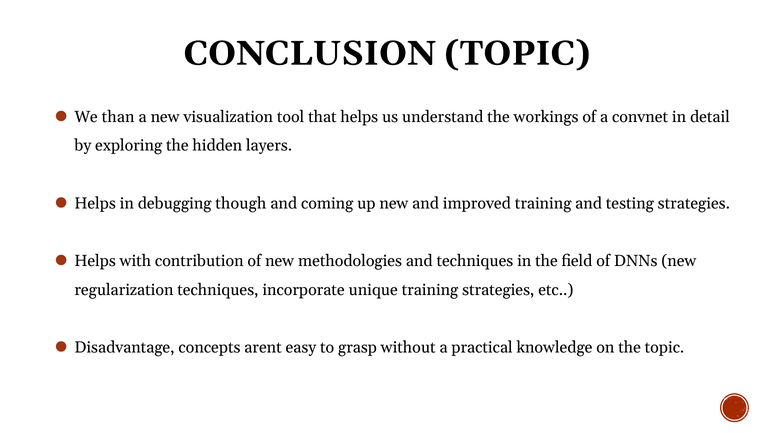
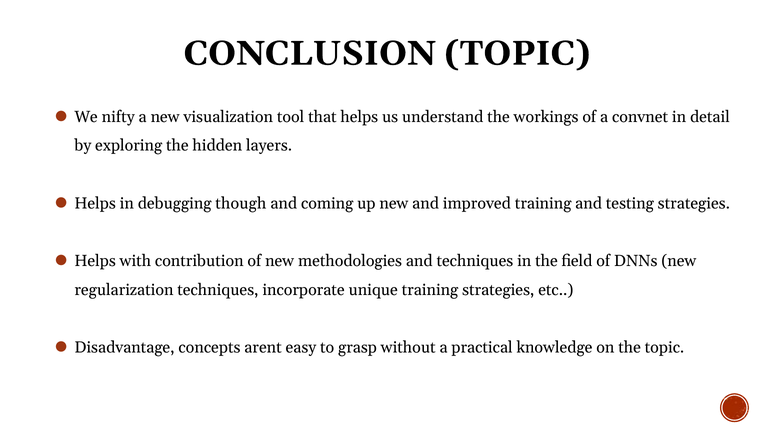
than: than -> nifty
